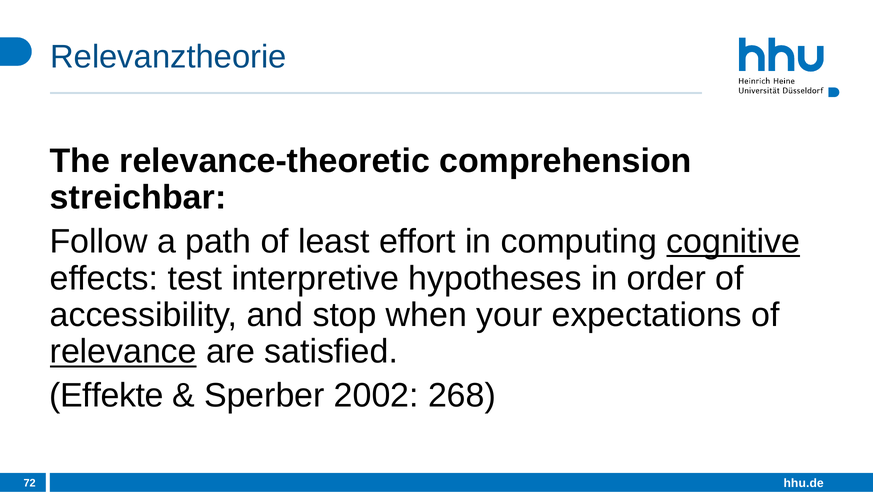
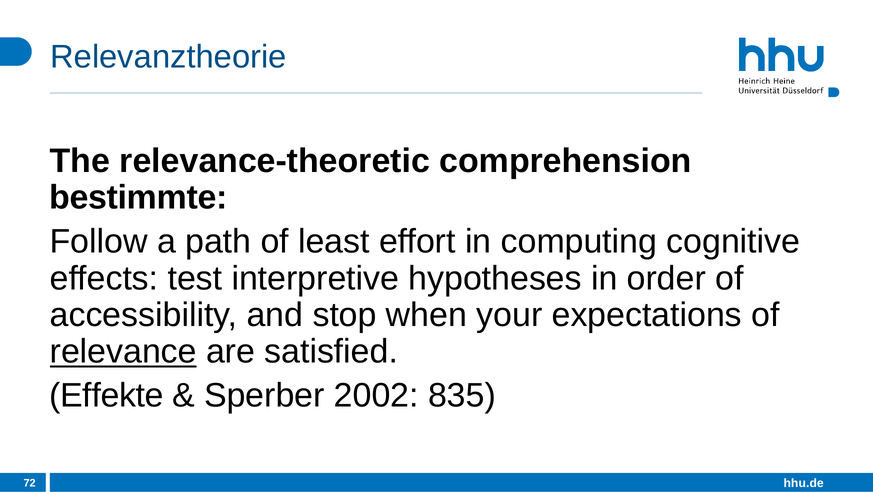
streichbar: streichbar -> bestimmte
cognitive underline: present -> none
268: 268 -> 835
